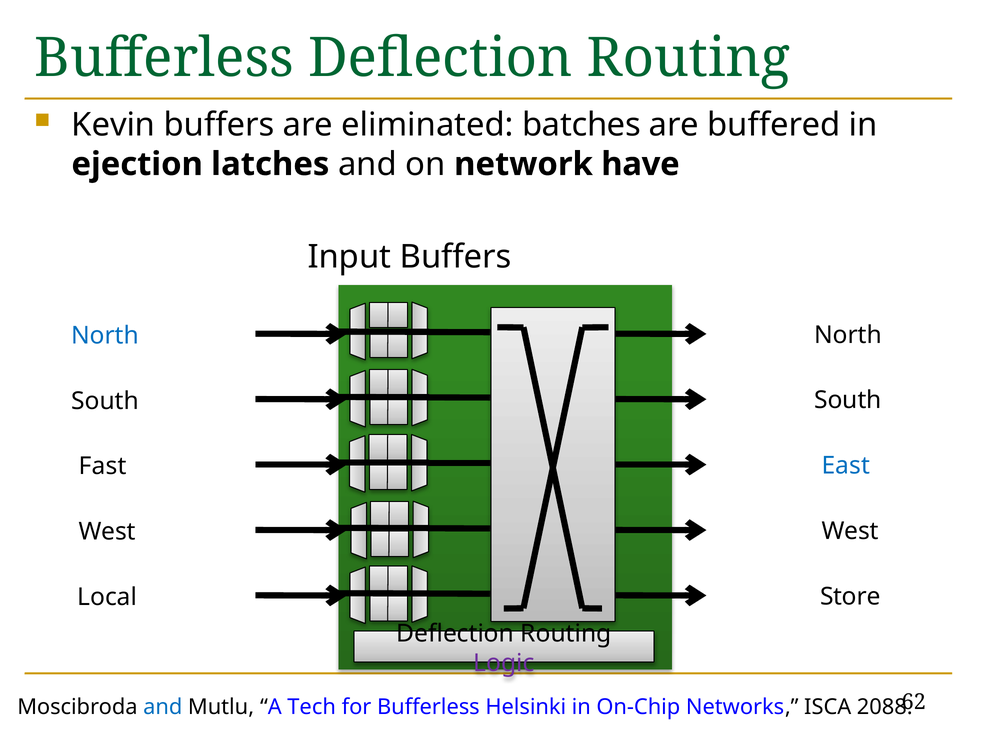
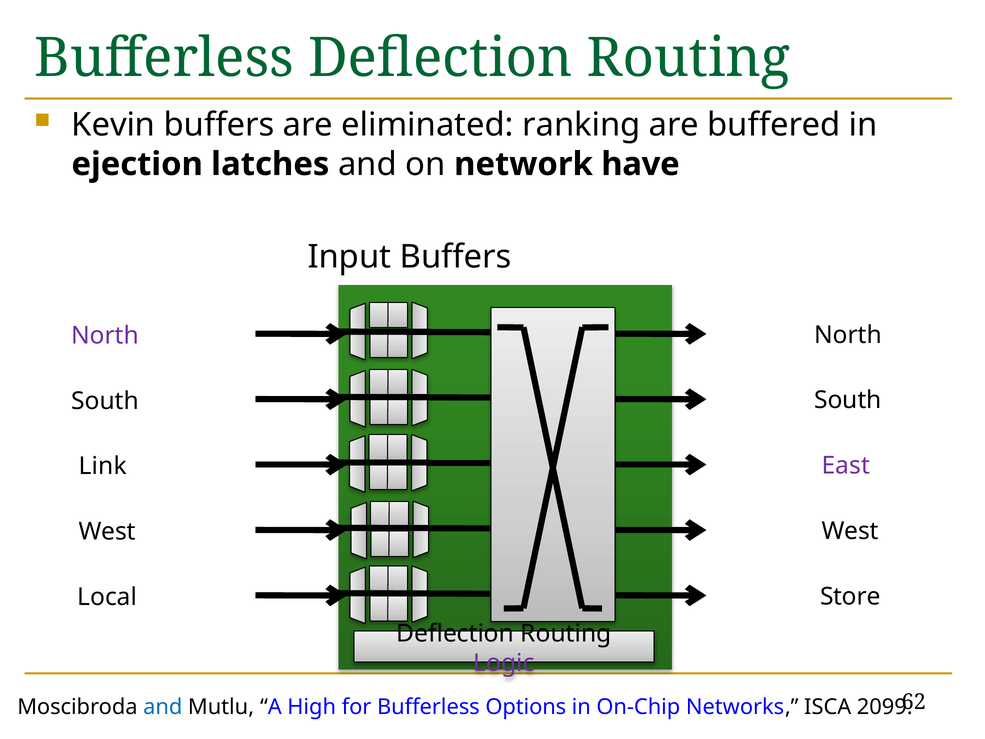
batches: batches -> ranking
North at (105, 335) colour: blue -> purple
East colour: blue -> purple
Fast: Fast -> Link
Tech: Tech -> High
Helsinki: Helsinki -> Options
2088: 2088 -> 2099
